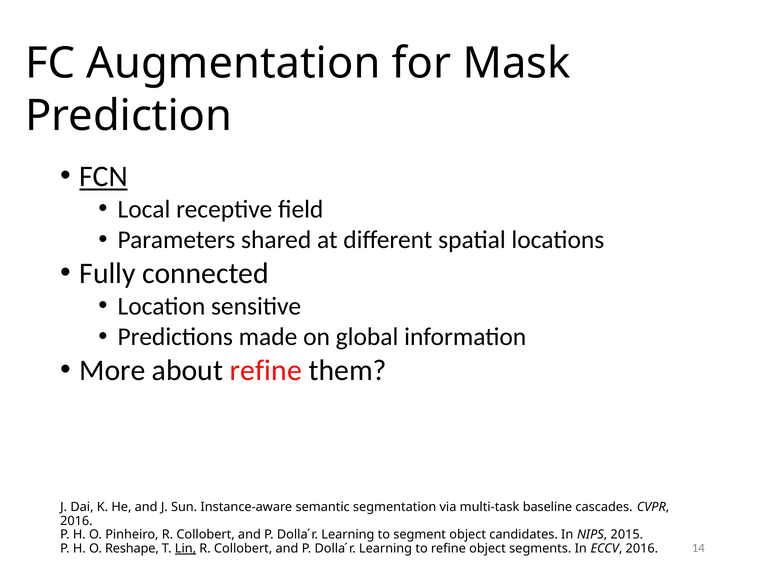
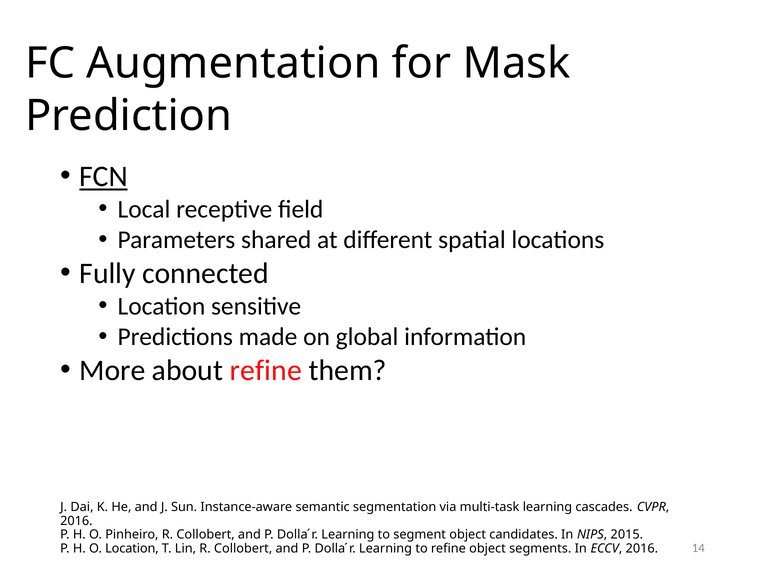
multi-task baseline: baseline -> learning
O Reshape: Reshape -> Location
Lin underline: present -> none
